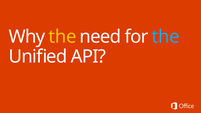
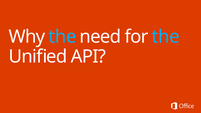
the at (62, 37) colour: yellow -> light blue
